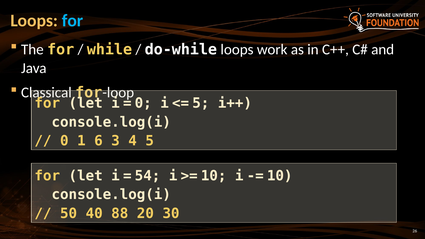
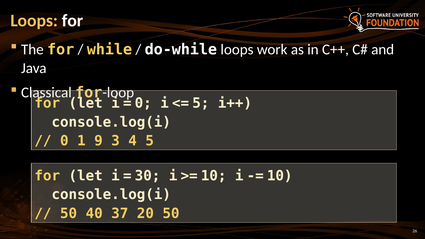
for at (72, 21) colour: light blue -> white
6: 6 -> 9
54: 54 -> 30
88: 88 -> 37
20 30: 30 -> 50
